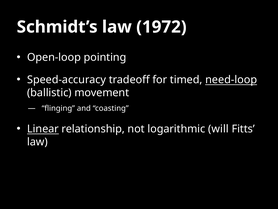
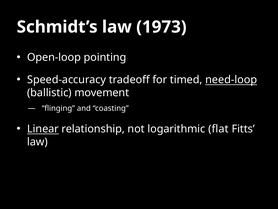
1972: 1972 -> 1973
will: will -> flat
